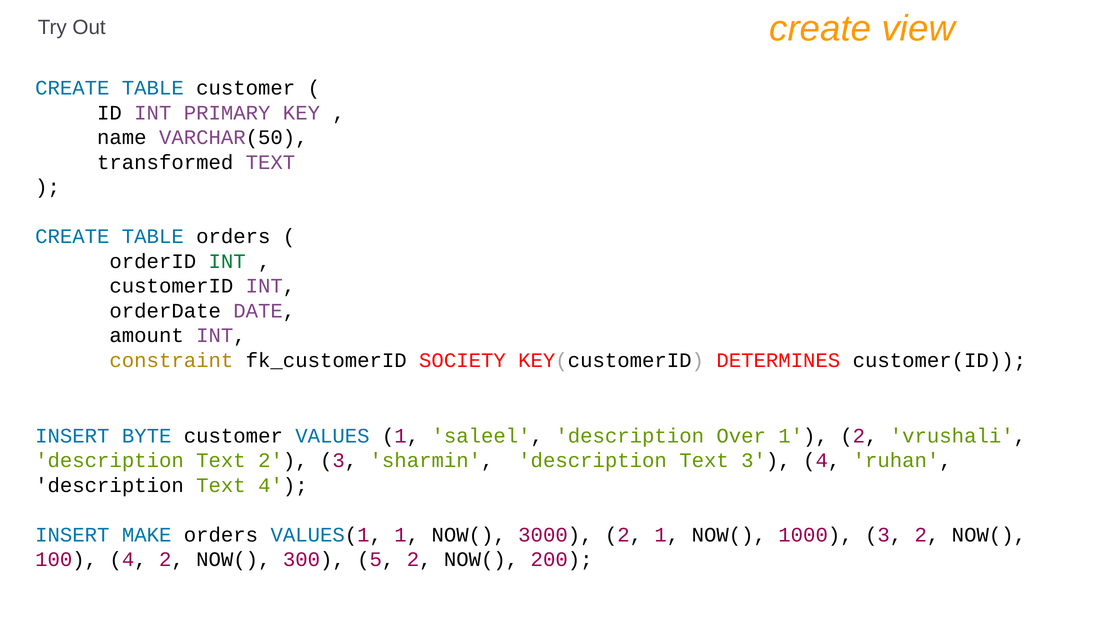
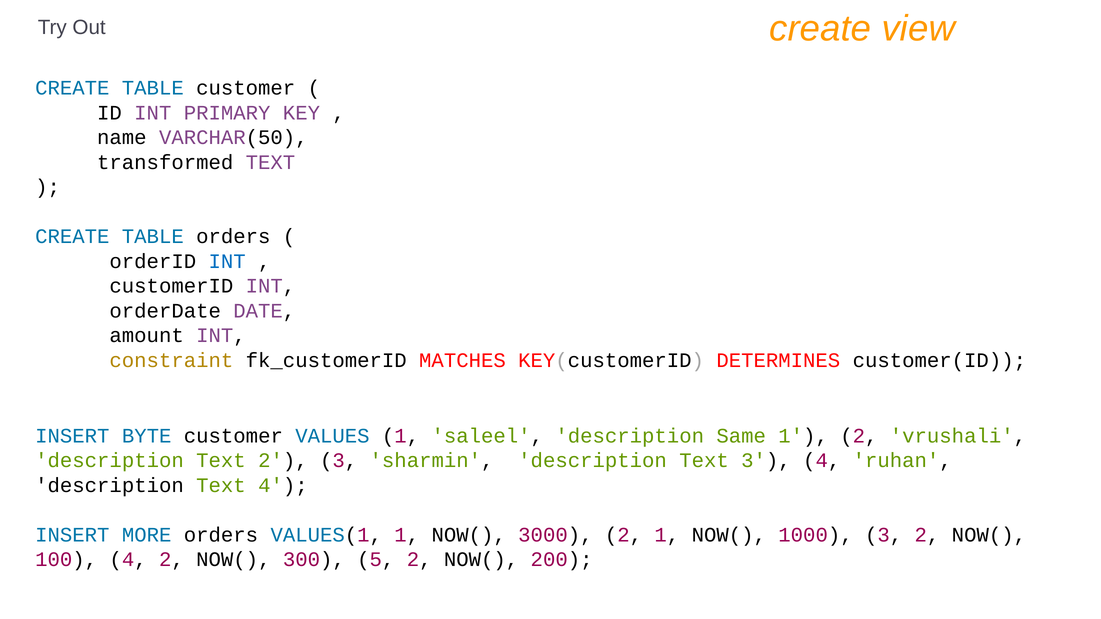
INT at (227, 261) colour: green -> blue
SOCIETY: SOCIETY -> MATCHES
Over: Over -> Same
MAKE: MAKE -> MORE
